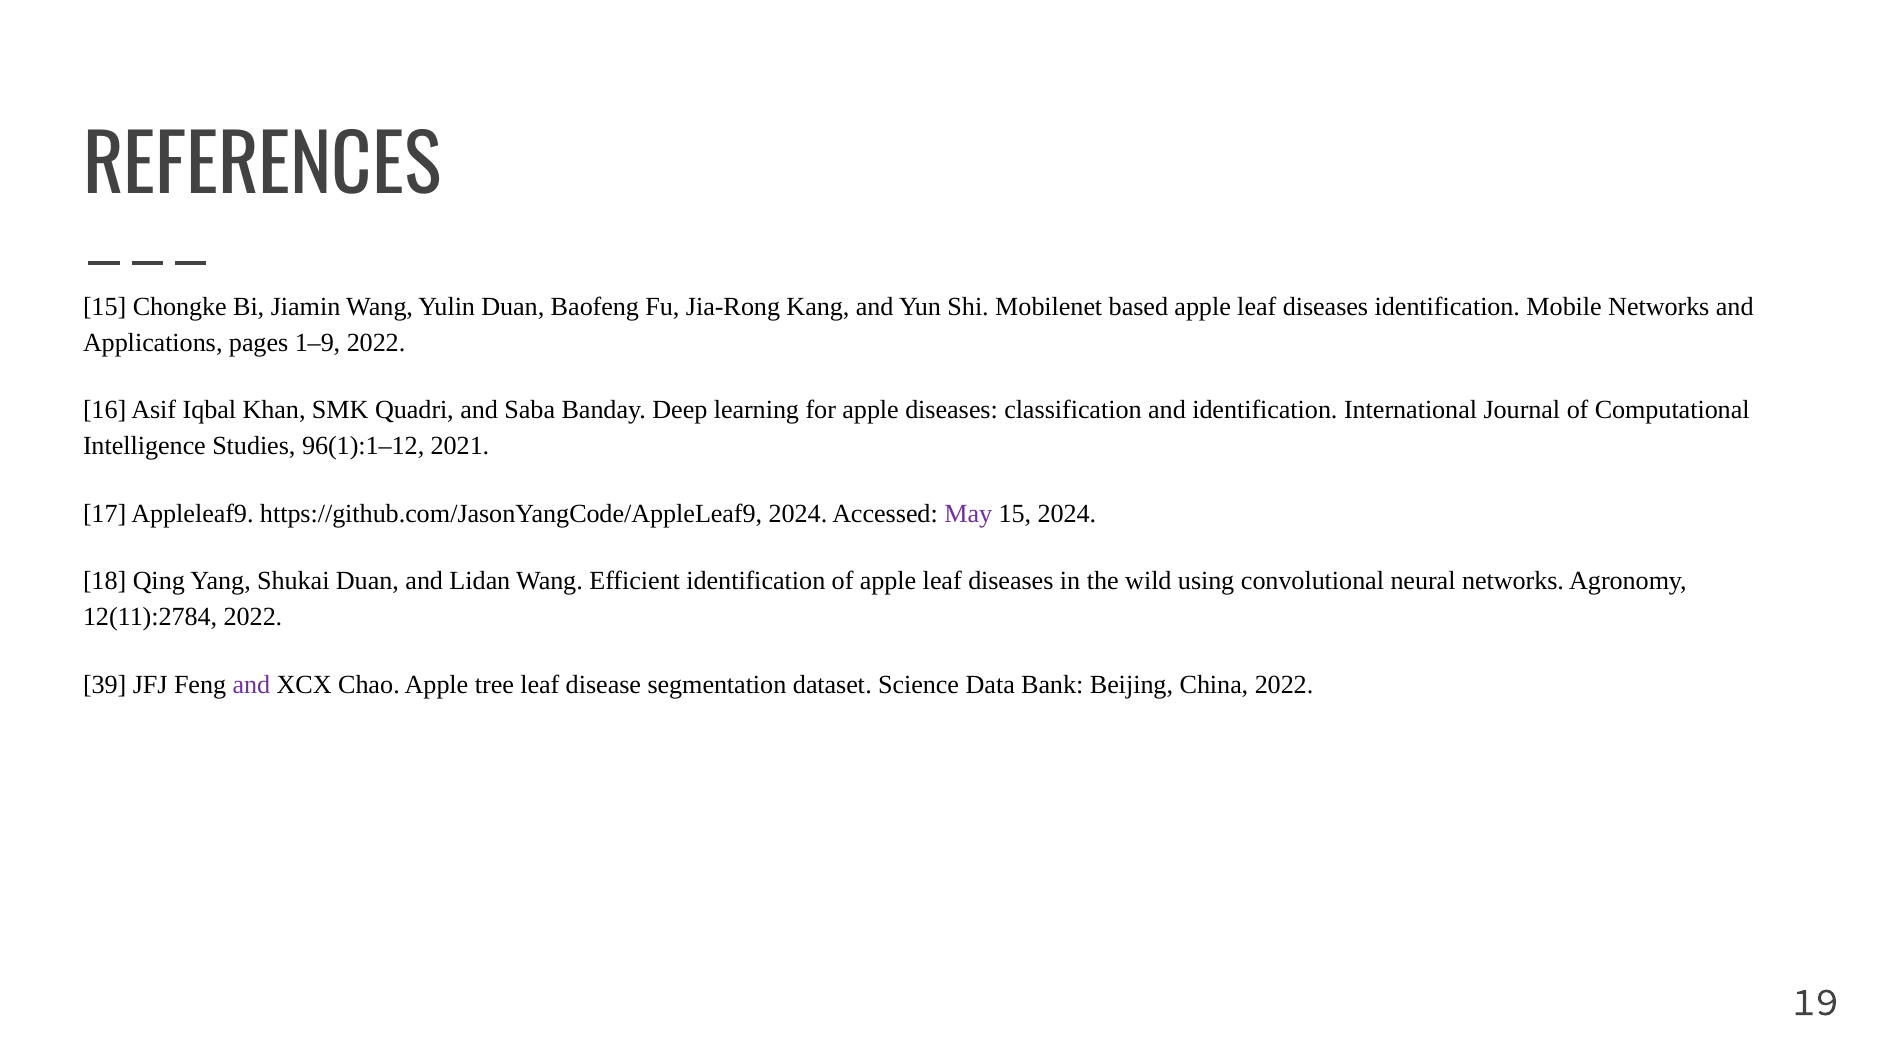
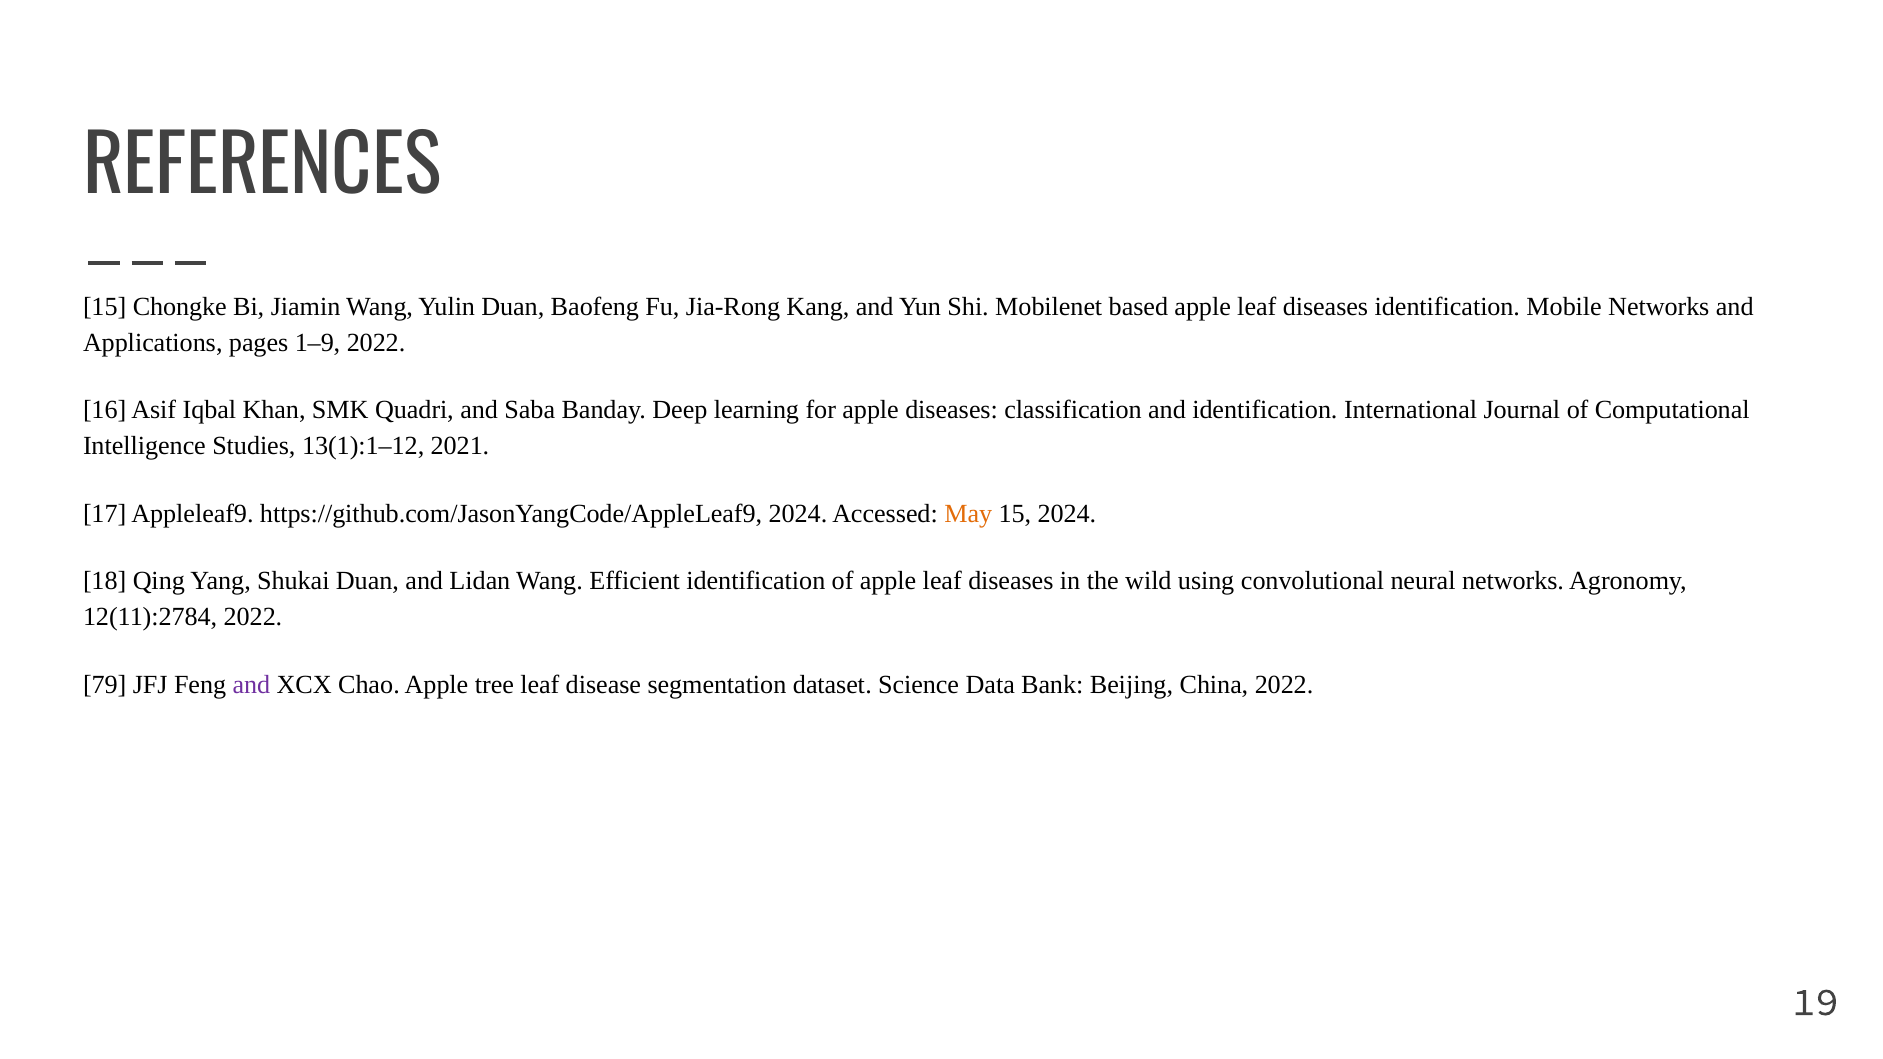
96(1):1–12: 96(1):1–12 -> 13(1):1–12
May colour: purple -> orange
39: 39 -> 79
